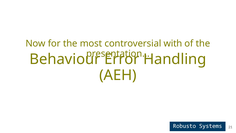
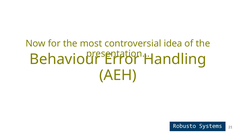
with: with -> idea
